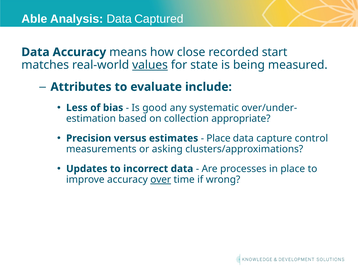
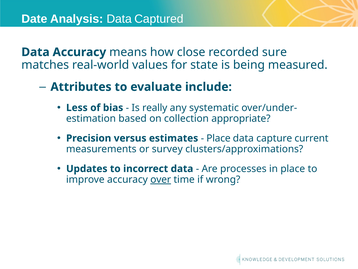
Able: Able -> Date
start: start -> sure
values underline: present -> none
good: good -> really
control: control -> current
asking: asking -> survey
